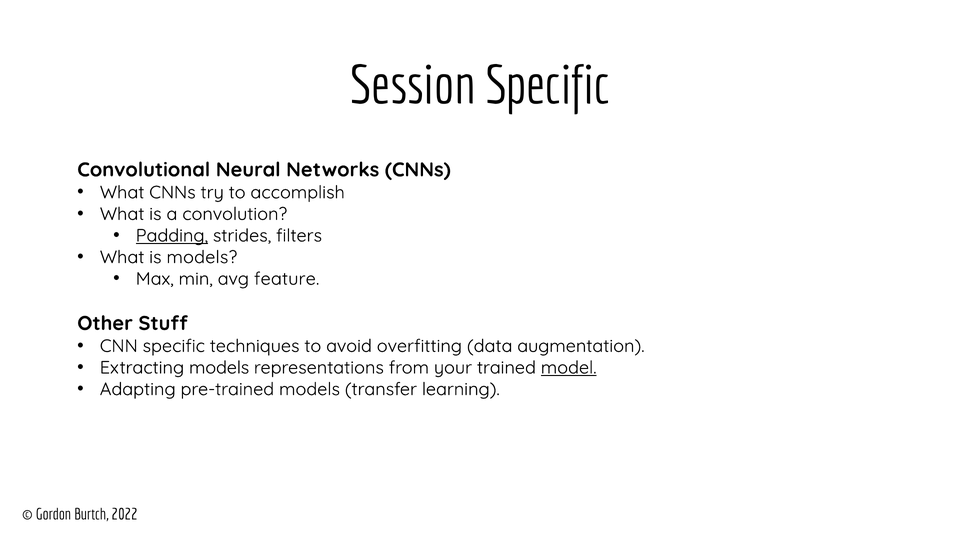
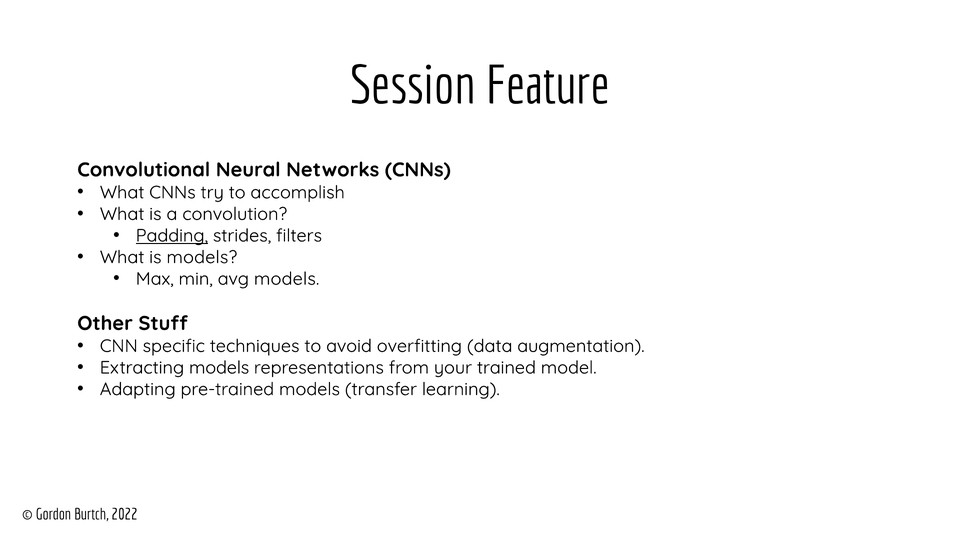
Session Specific: Specific -> Feature
avg feature: feature -> models
model underline: present -> none
